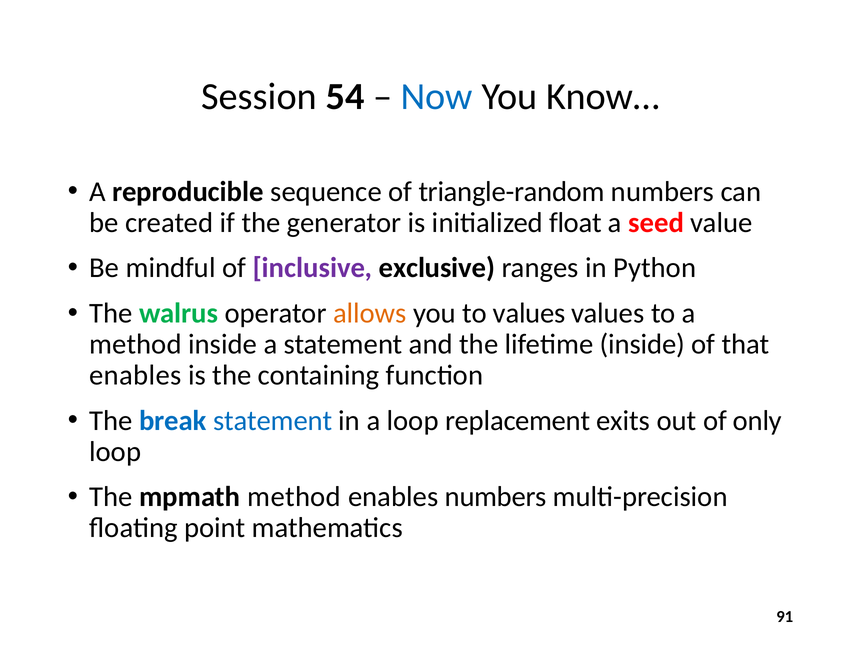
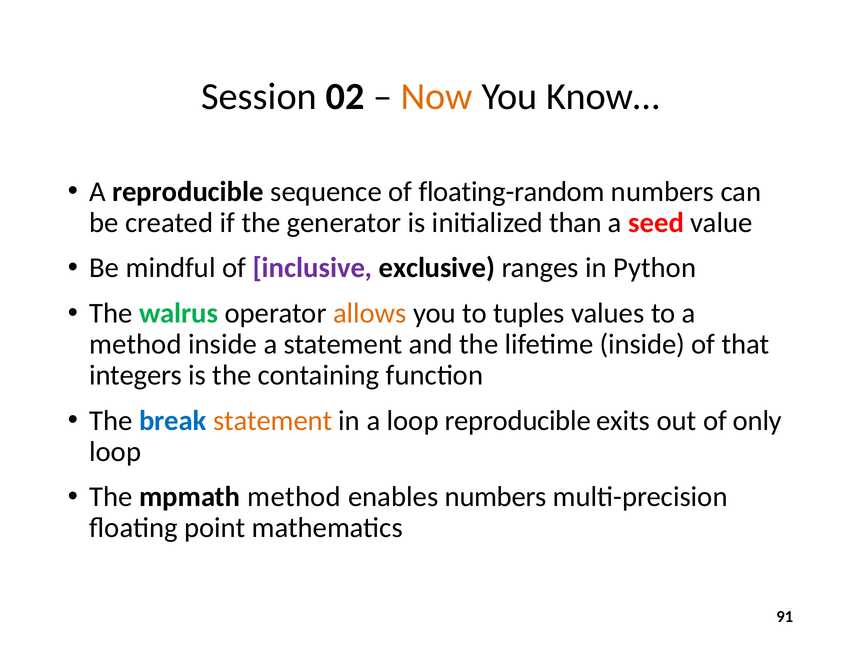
54: 54 -> 02
Now colour: blue -> orange
triangle-random: triangle-random -> floating-random
float: float -> than
to values: values -> tuples
enables at (135, 375): enables -> integers
statement at (273, 420) colour: blue -> orange
loop replacement: replacement -> reproducible
